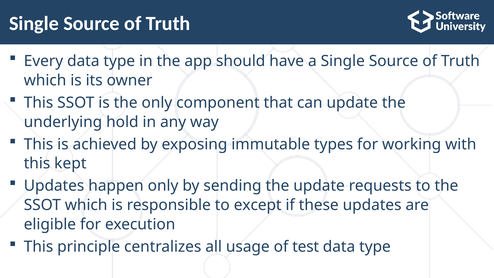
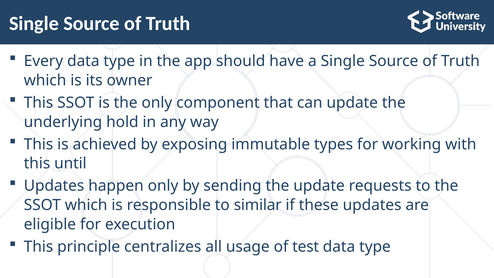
kept: kept -> until
except: except -> similar
